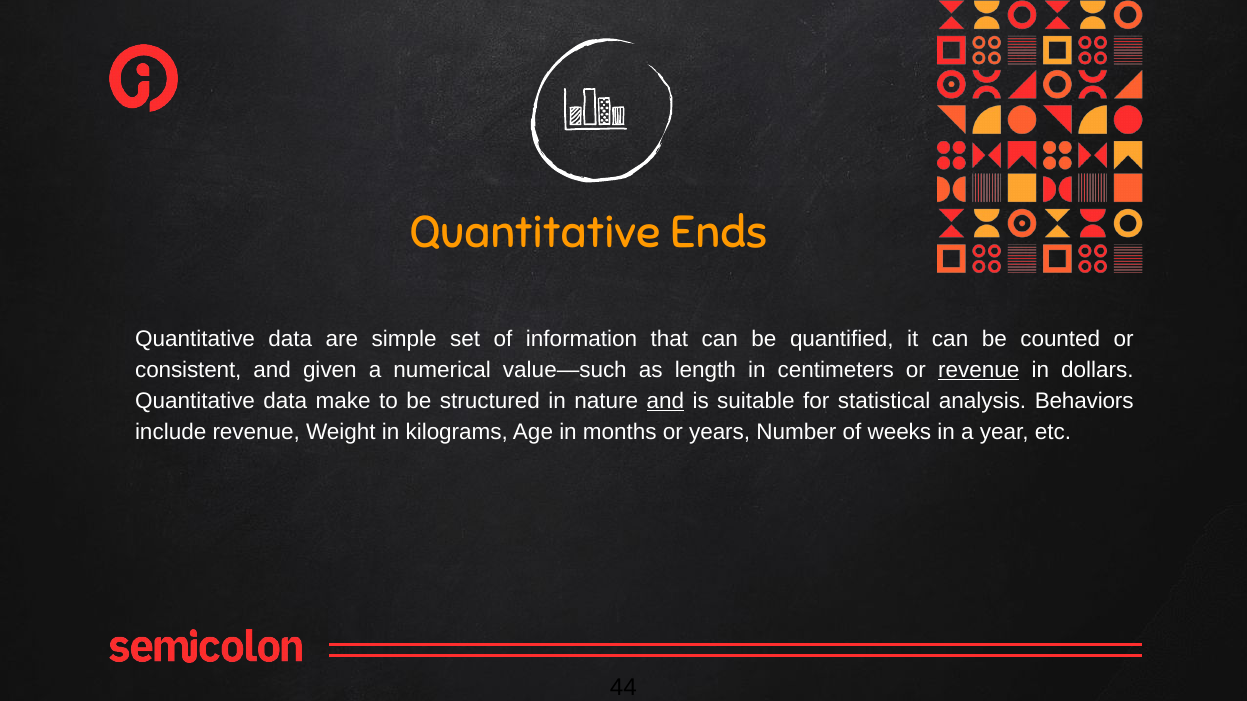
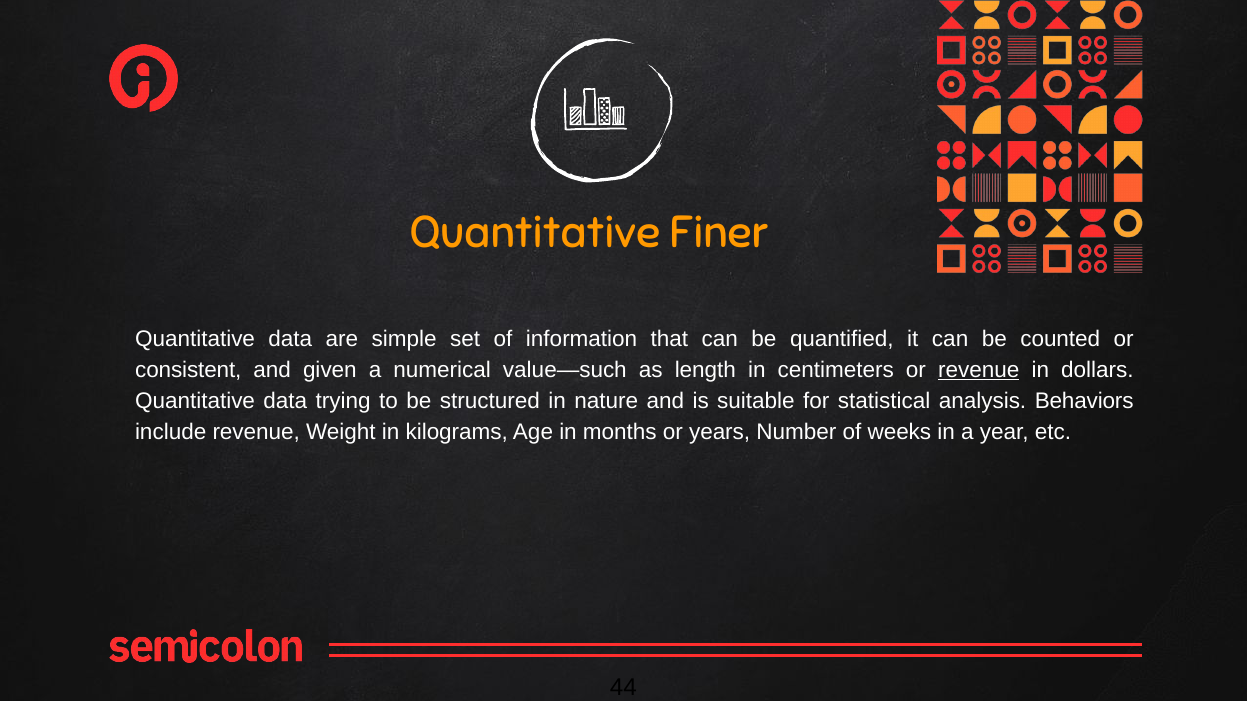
Ends: Ends -> Finer
make: make -> trying
and at (665, 401) underline: present -> none
